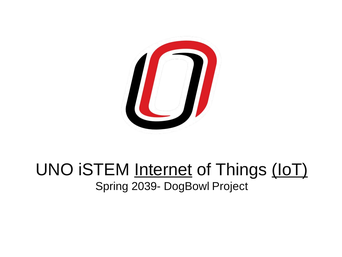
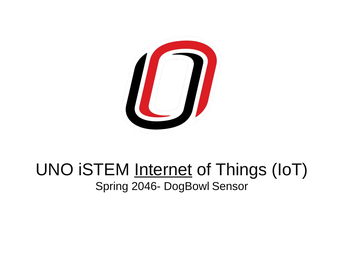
IoT underline: present -> none
2039-: 2039- -> 2046-
Project: Project -> Sensor
